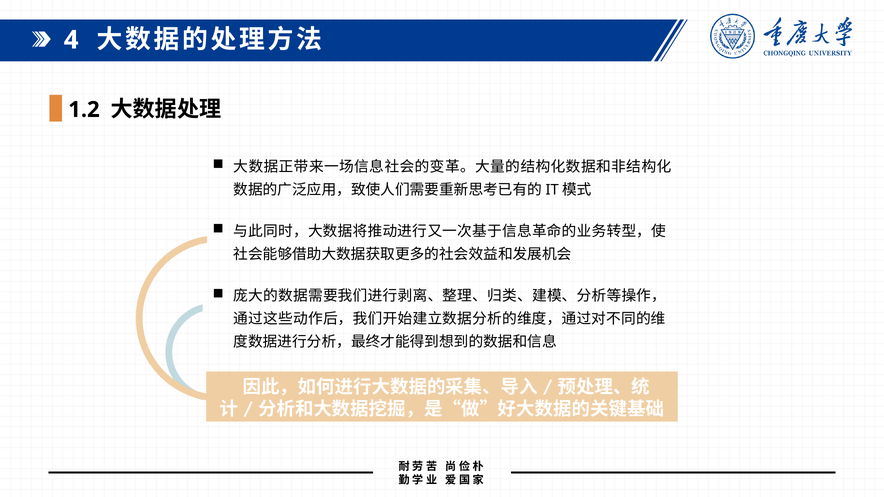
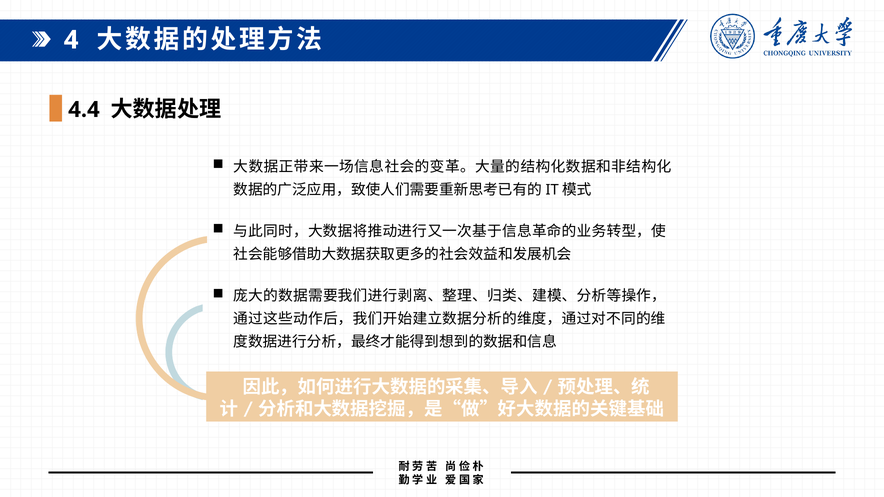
1.2: 1.2 -> 4.4
